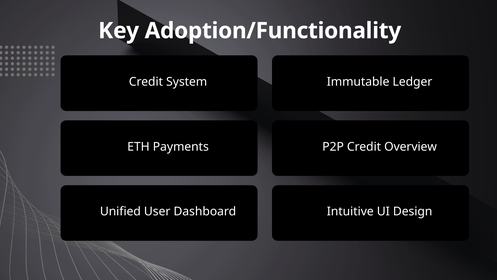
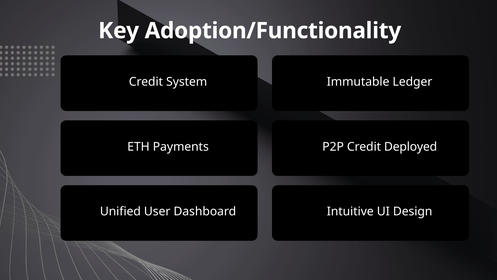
Overview: Overview -> Deployed
